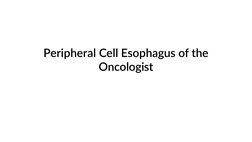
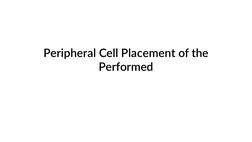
Esophagus: Esophagus -> Placement
Oncologist: Oncologist -> Performed
